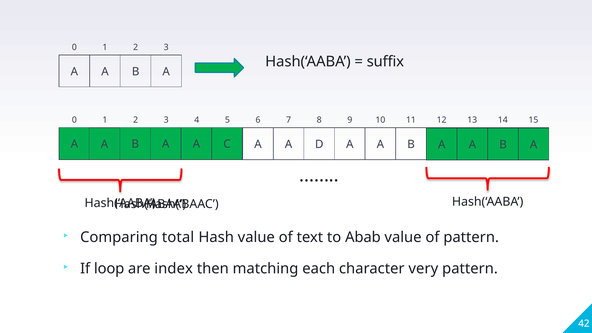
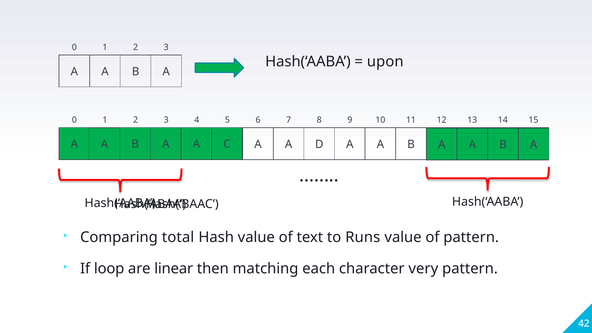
suffix: suffix -> upon
Abab: Abab -> Runs
index: index -> linear
